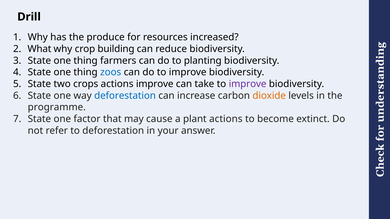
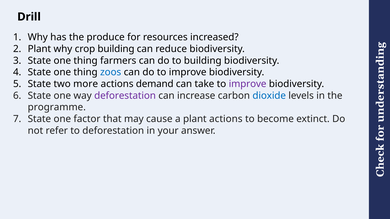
What at (39, 49): What -> Plant
to planting: planting -> building
crops: crops -> more
actions improve: improve -> demand
deforestation at (125, 96) colour: blue -> purple
dioxide colour: orange -> blue
